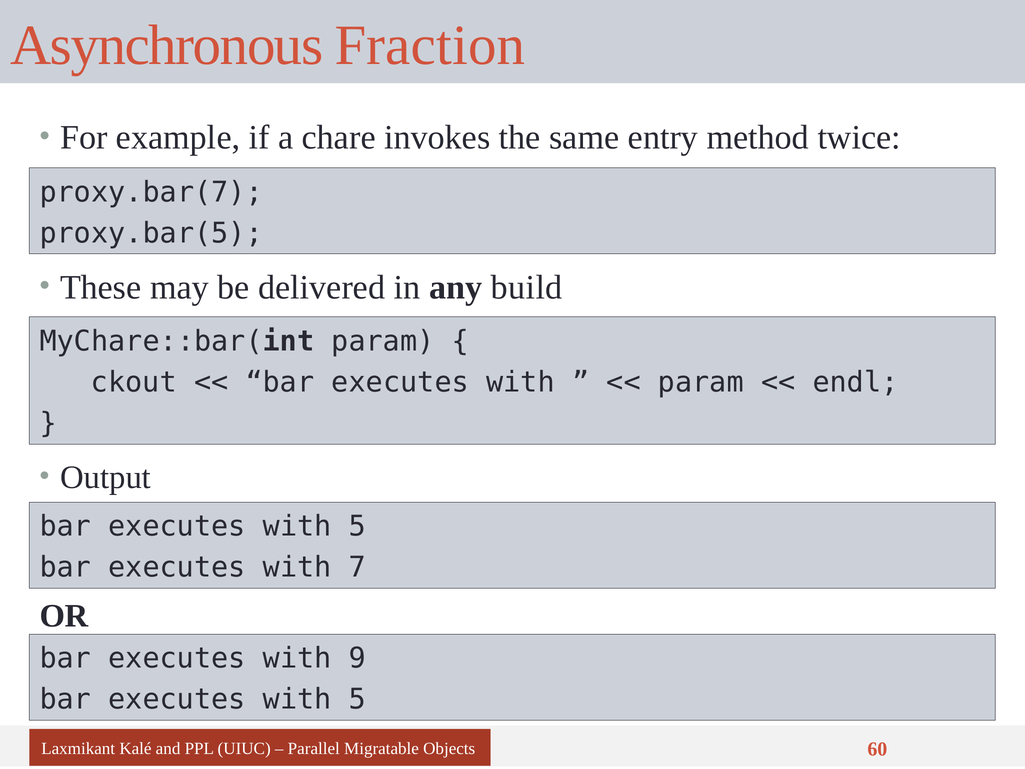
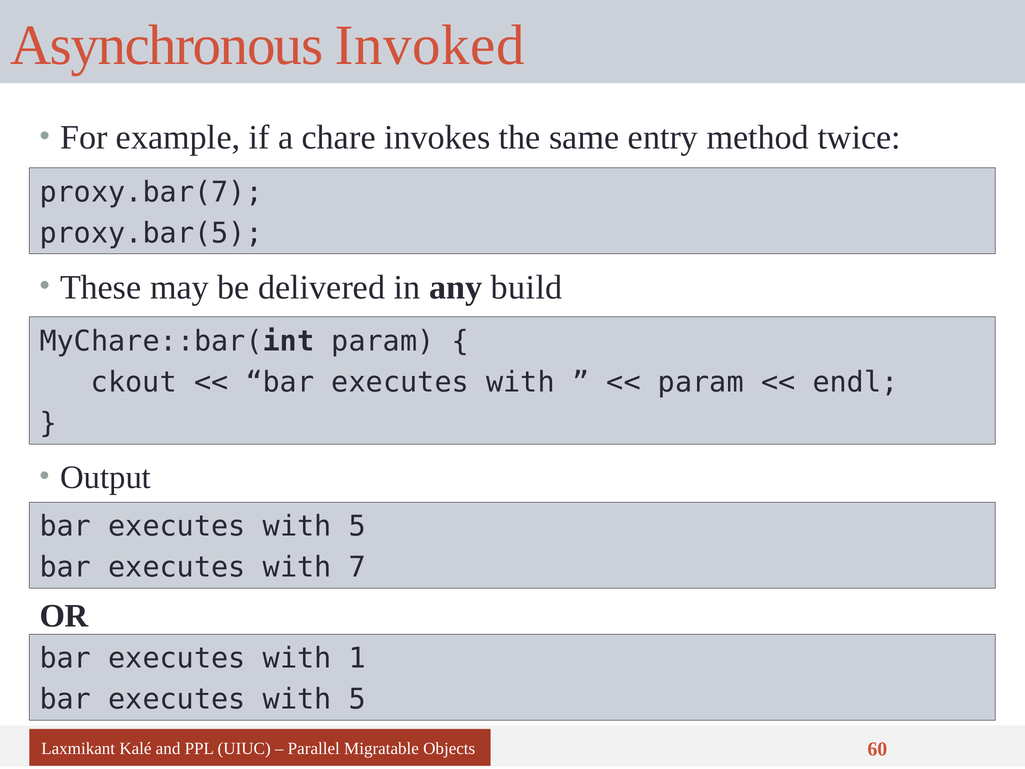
Fraction: Fraction -> Invoked
9: 9 -> 1
